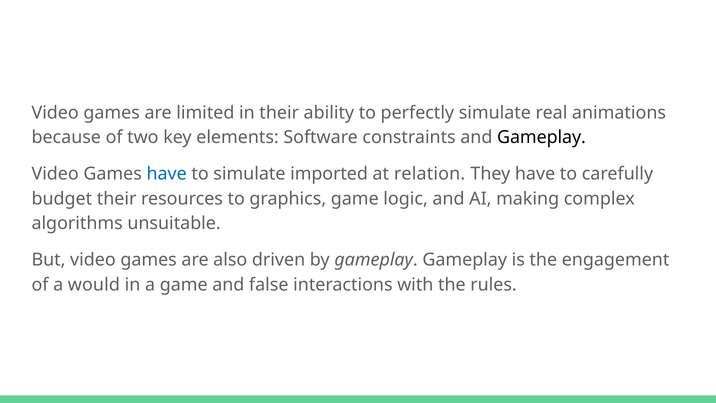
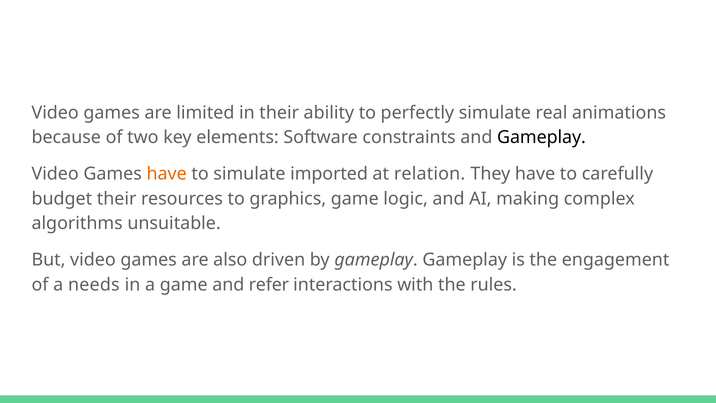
have at (167, 174) colour: blue -> orange
would: would -> needs
false: false -> refer
